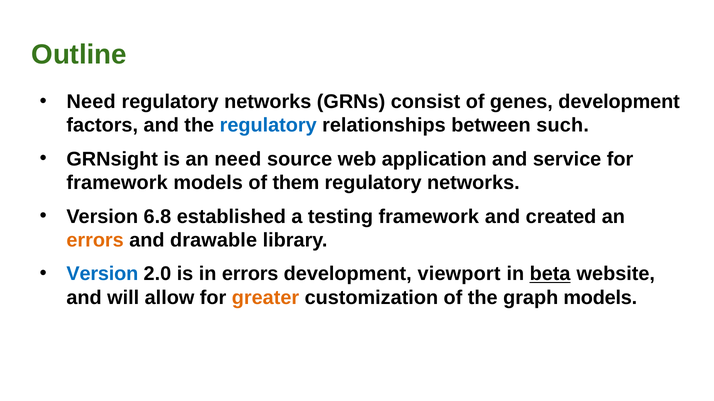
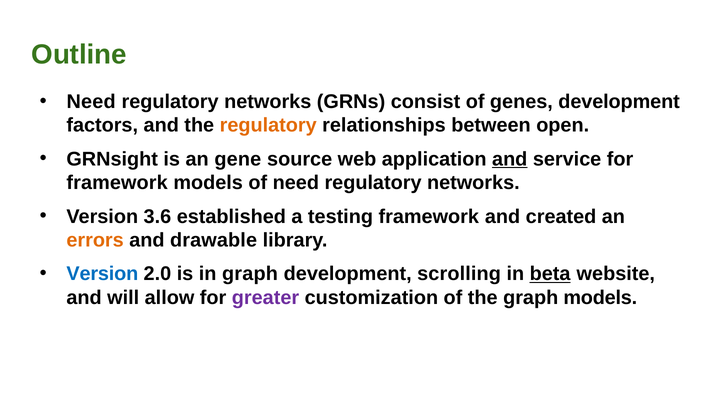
regulatory at (268, 126) colour: blue -> orange
such: such -> open
an need: need -> gene
and at (510, 159) underline: none -> present
of them: them -> need
6.8: 6.8 -> 3.6
in errors: errors -> graph
viewport: viewport -> scrolling
greater colour: orange -> purple
